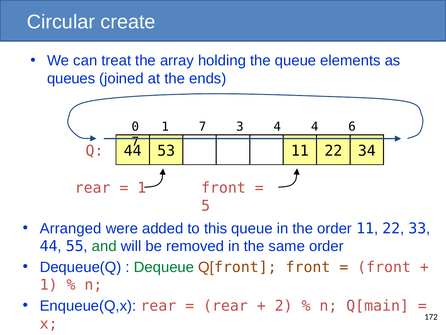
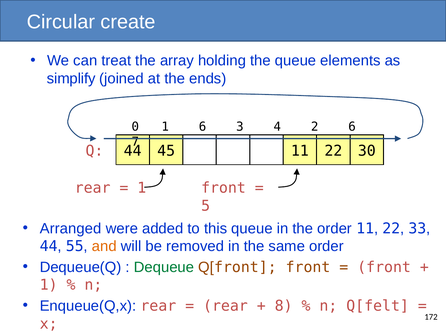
queues: queues -> simplify
1 7: 7 -> 6
4 4: 4 -> 2
53: 53 -> 45
34: 34 -> 30
and colour: green -> orange
2: 2 -> 8
Q[main: Q[main -> Q[felt
